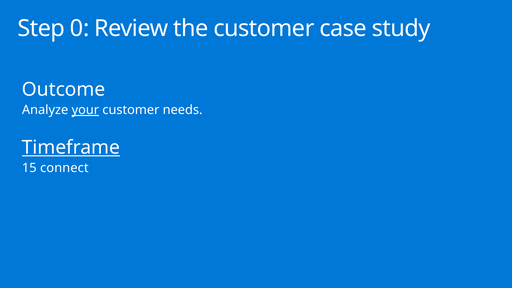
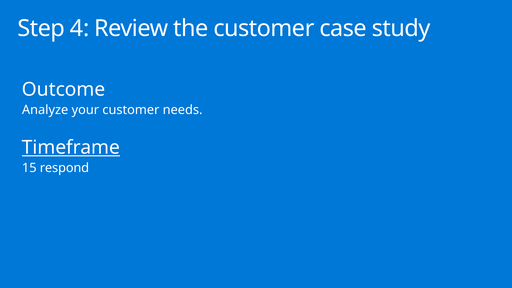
0: 0 -> 4
your underline: present -> none
connect: connect -> respond
